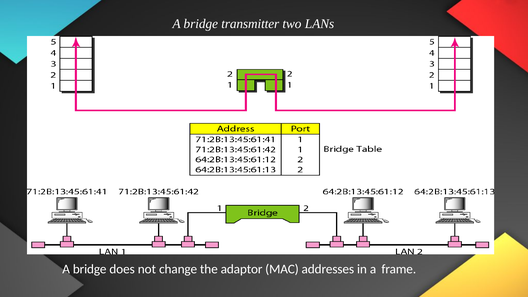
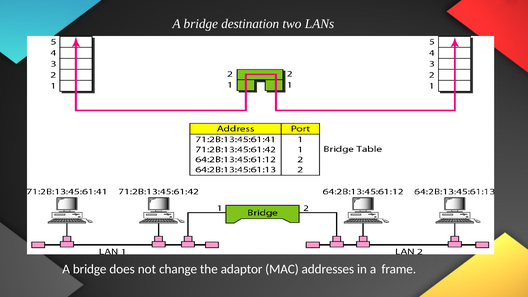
transmitter: transmitter -> destination
